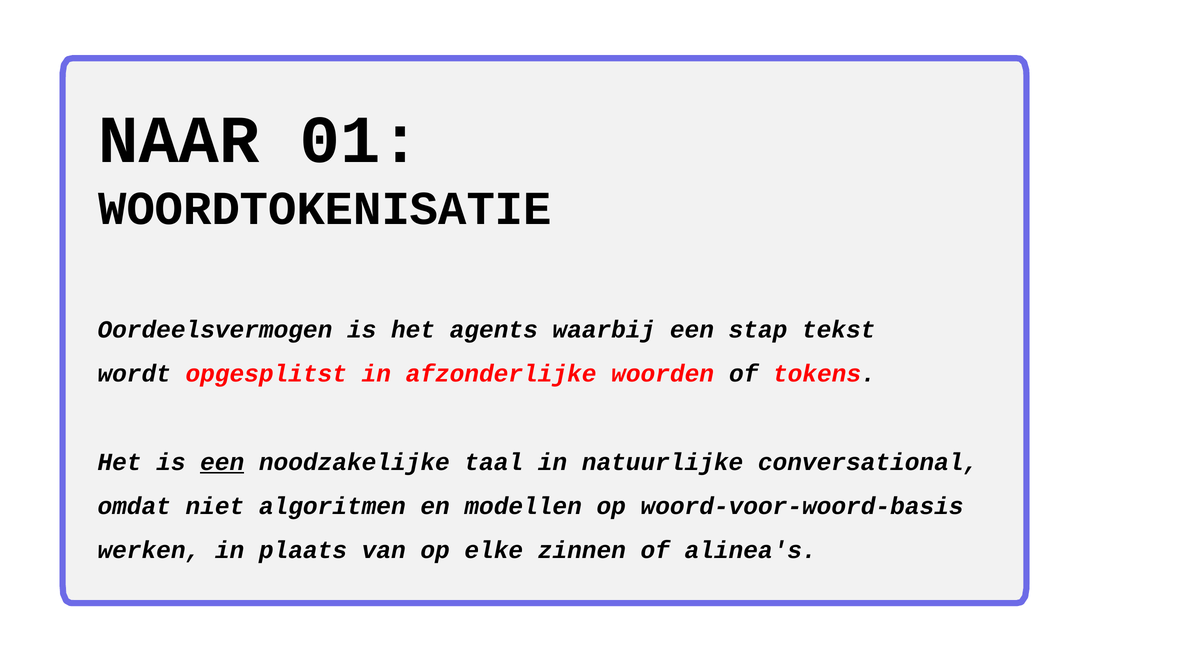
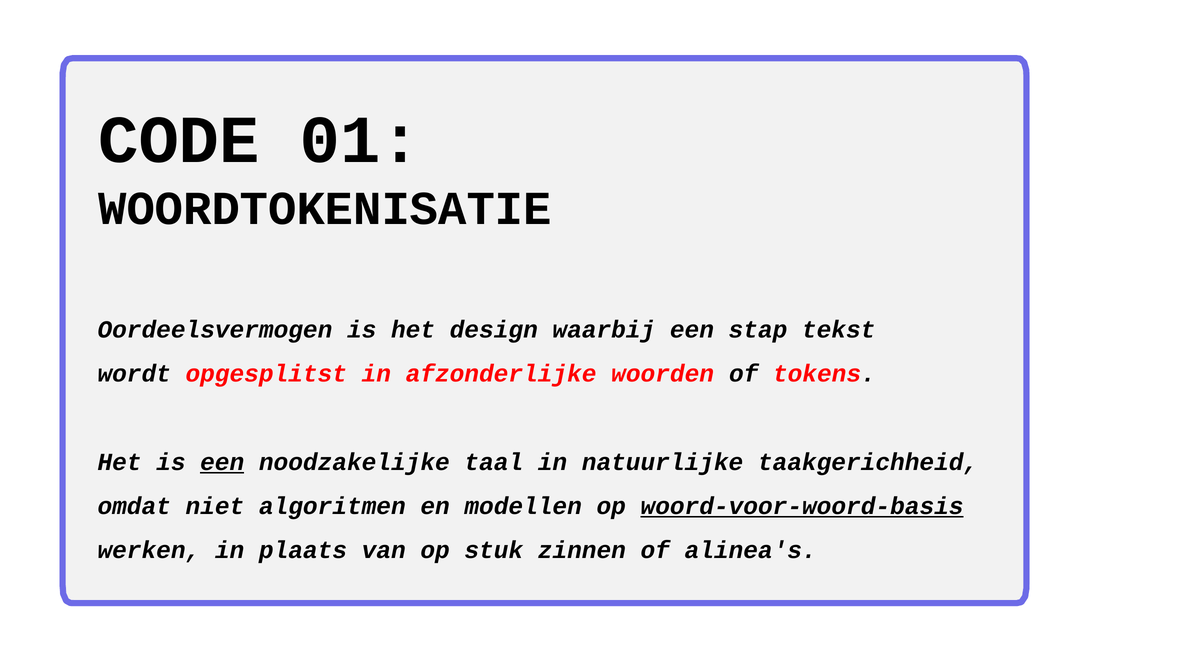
NAAR: NAAR -> CODE
agents: agents -> design
conversational: conversational -> taakgerichheid
woord-voor-woord-basis underline: none -> present
elke: elke -> stuk
